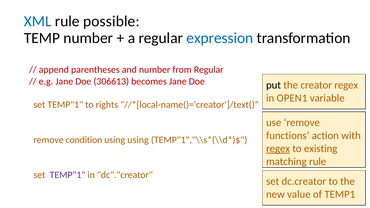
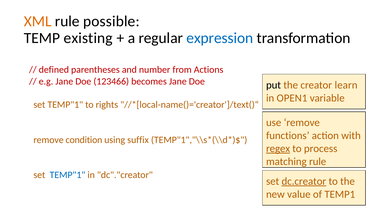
XML colour: blue -> orange
TEMP number: number -> existing
append: append -> defined
from Regular: Regular -> Actions
306613: 306613 -> 123466
creator regex: regex -> learn
using using: using -> suffix
existing: existing -> process
TEMP"1 at (67, 175) colour: purple -> blue
dc.creator underline: none -> present
